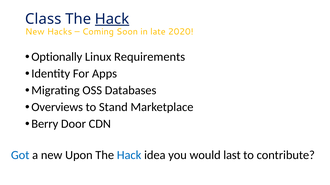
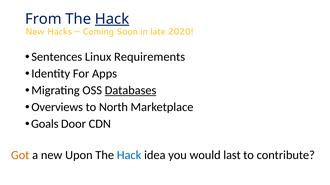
Class: Class -> From
Optionally: Optionally -> Sentences
Databases underline: none -> present
Stand: Stand -> North
Berry: Berry -> Goals
Got colour: blue -> orange
